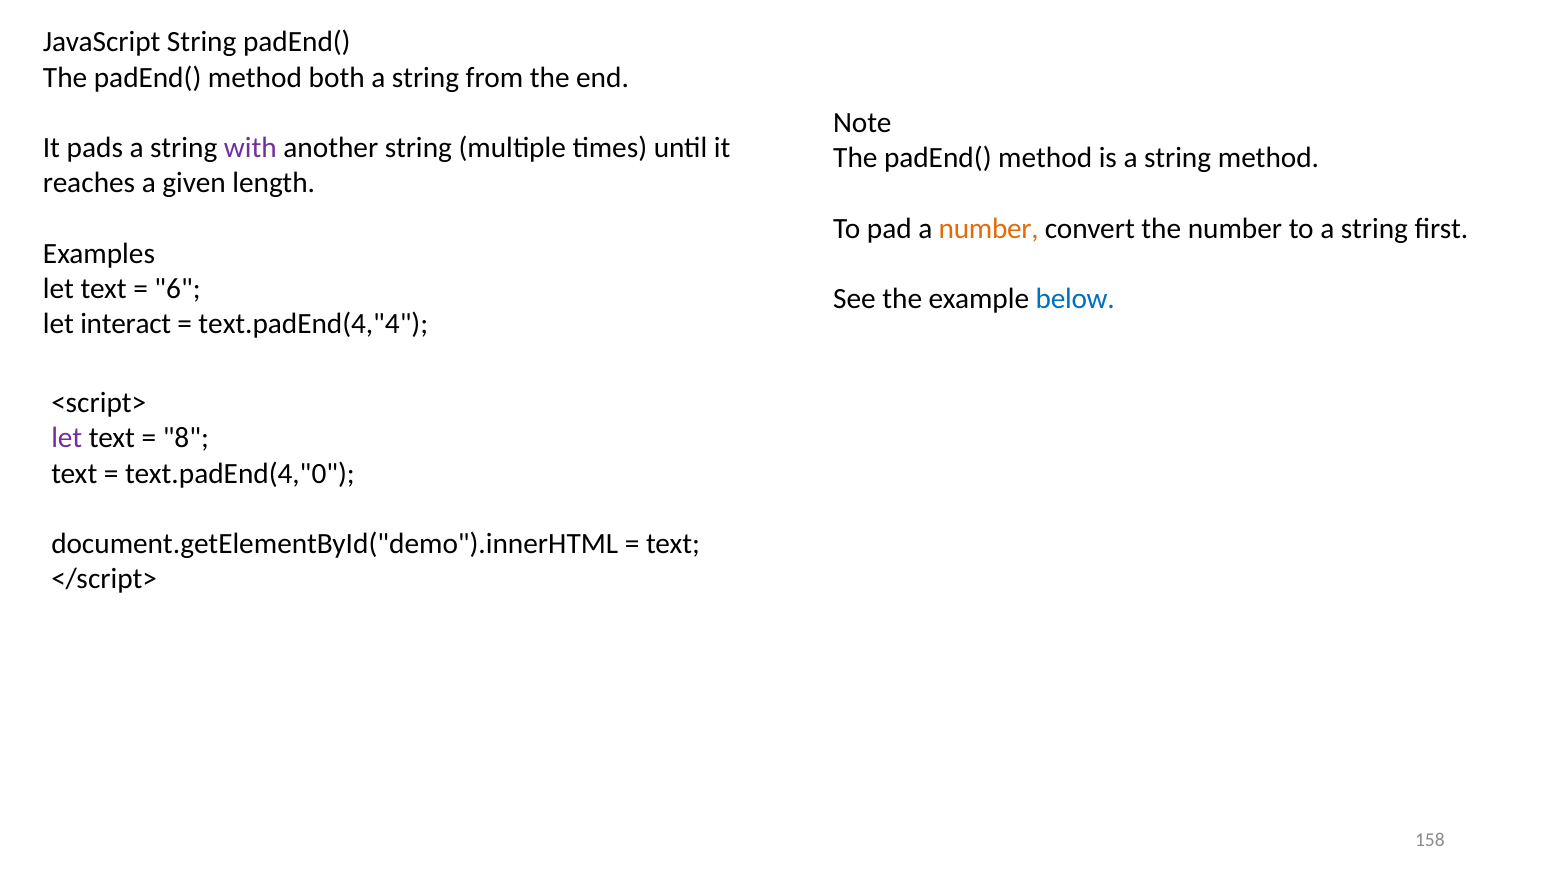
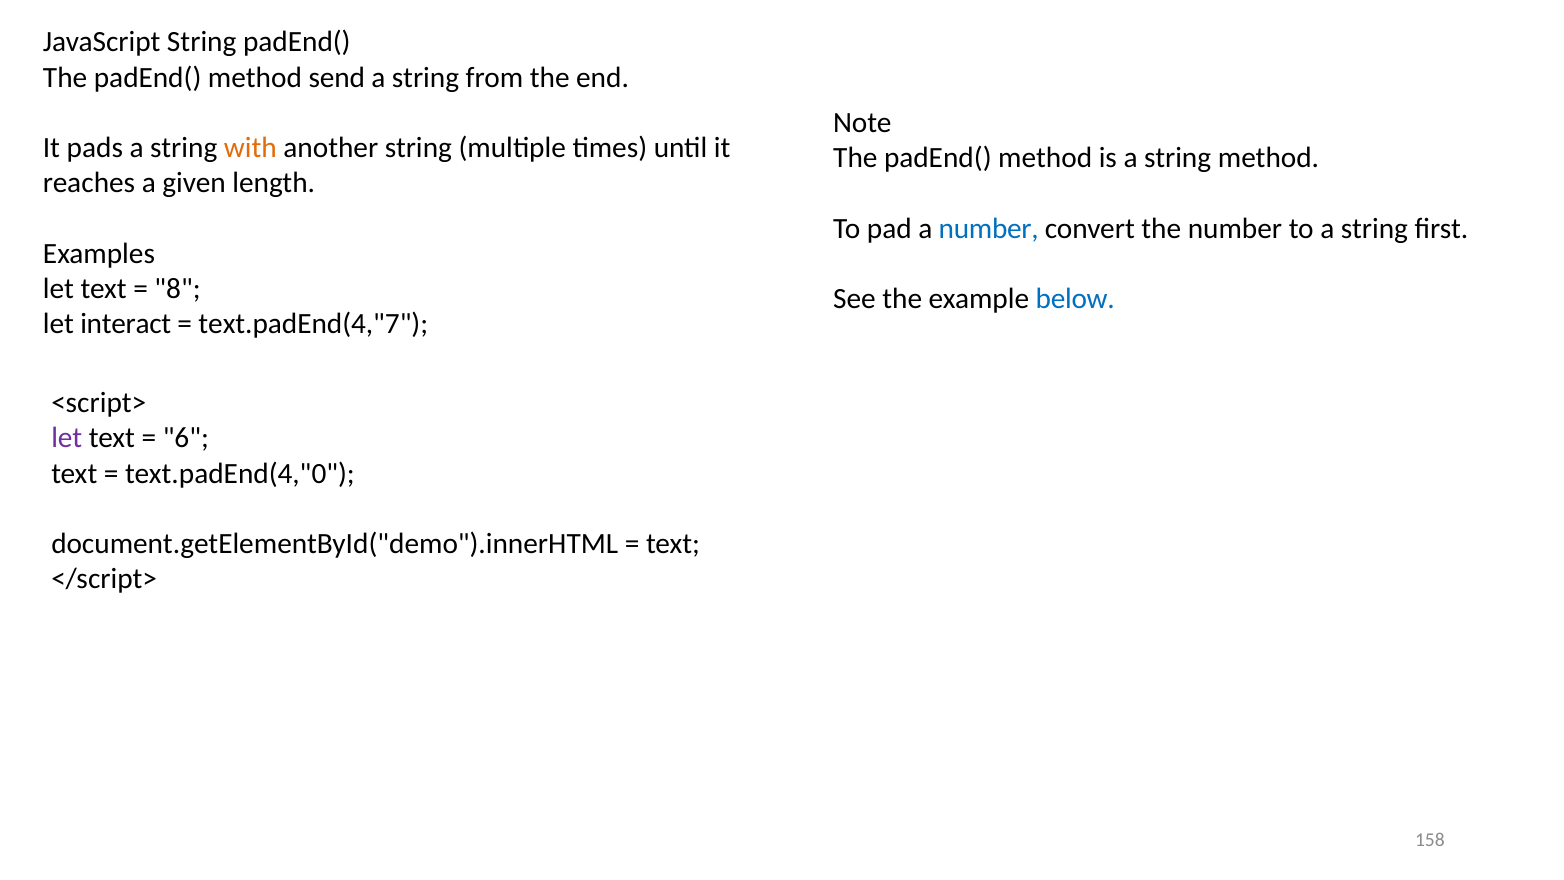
both: both -> send
with colour: purple -> orange
number at (989, 229) colour: orange -> blue
6: 6 -> 8
text.padEnd(4,"4: text.padEnd(4,"4 -> text.padEnd(4,"7
8: 8 -> 6
